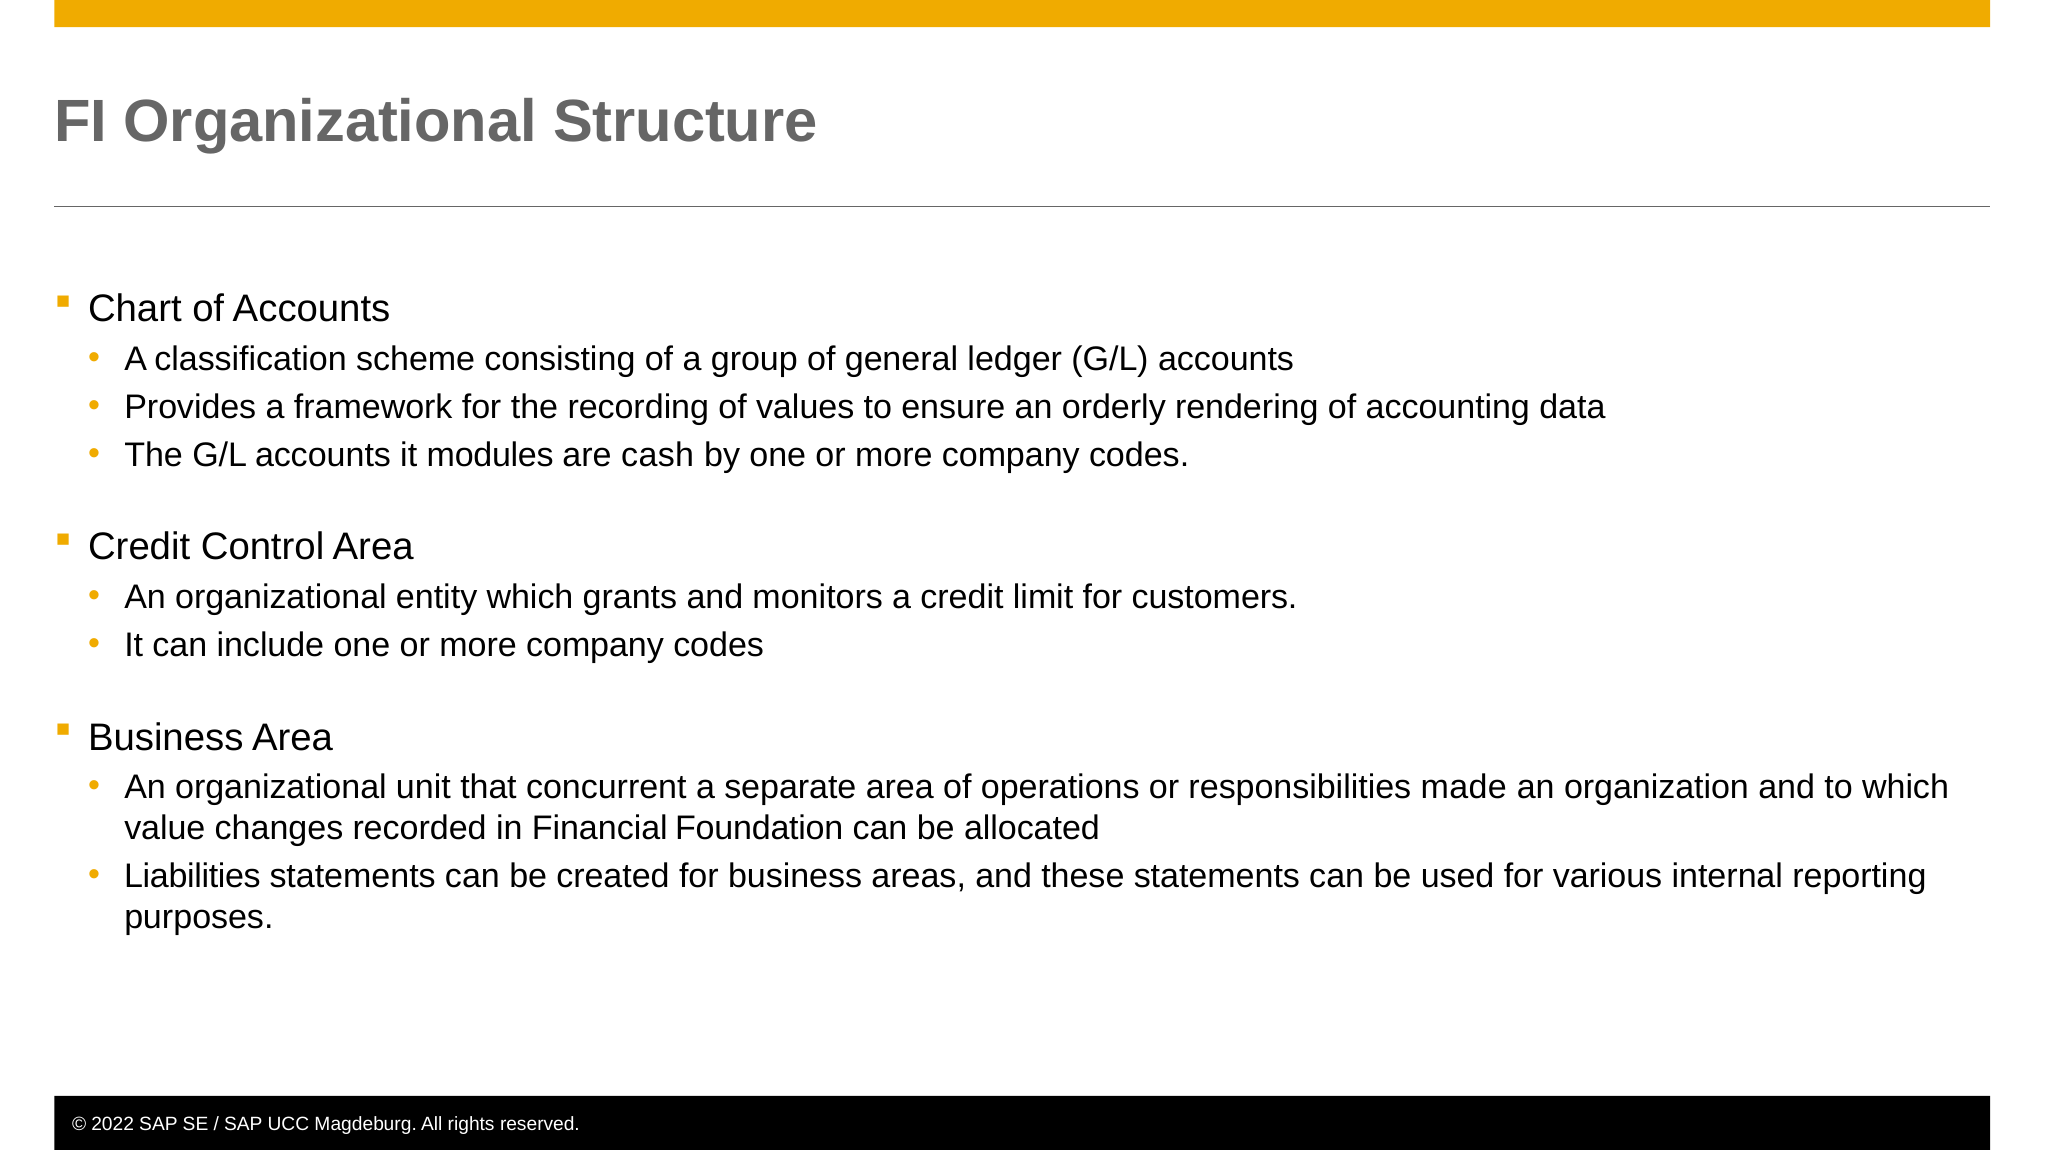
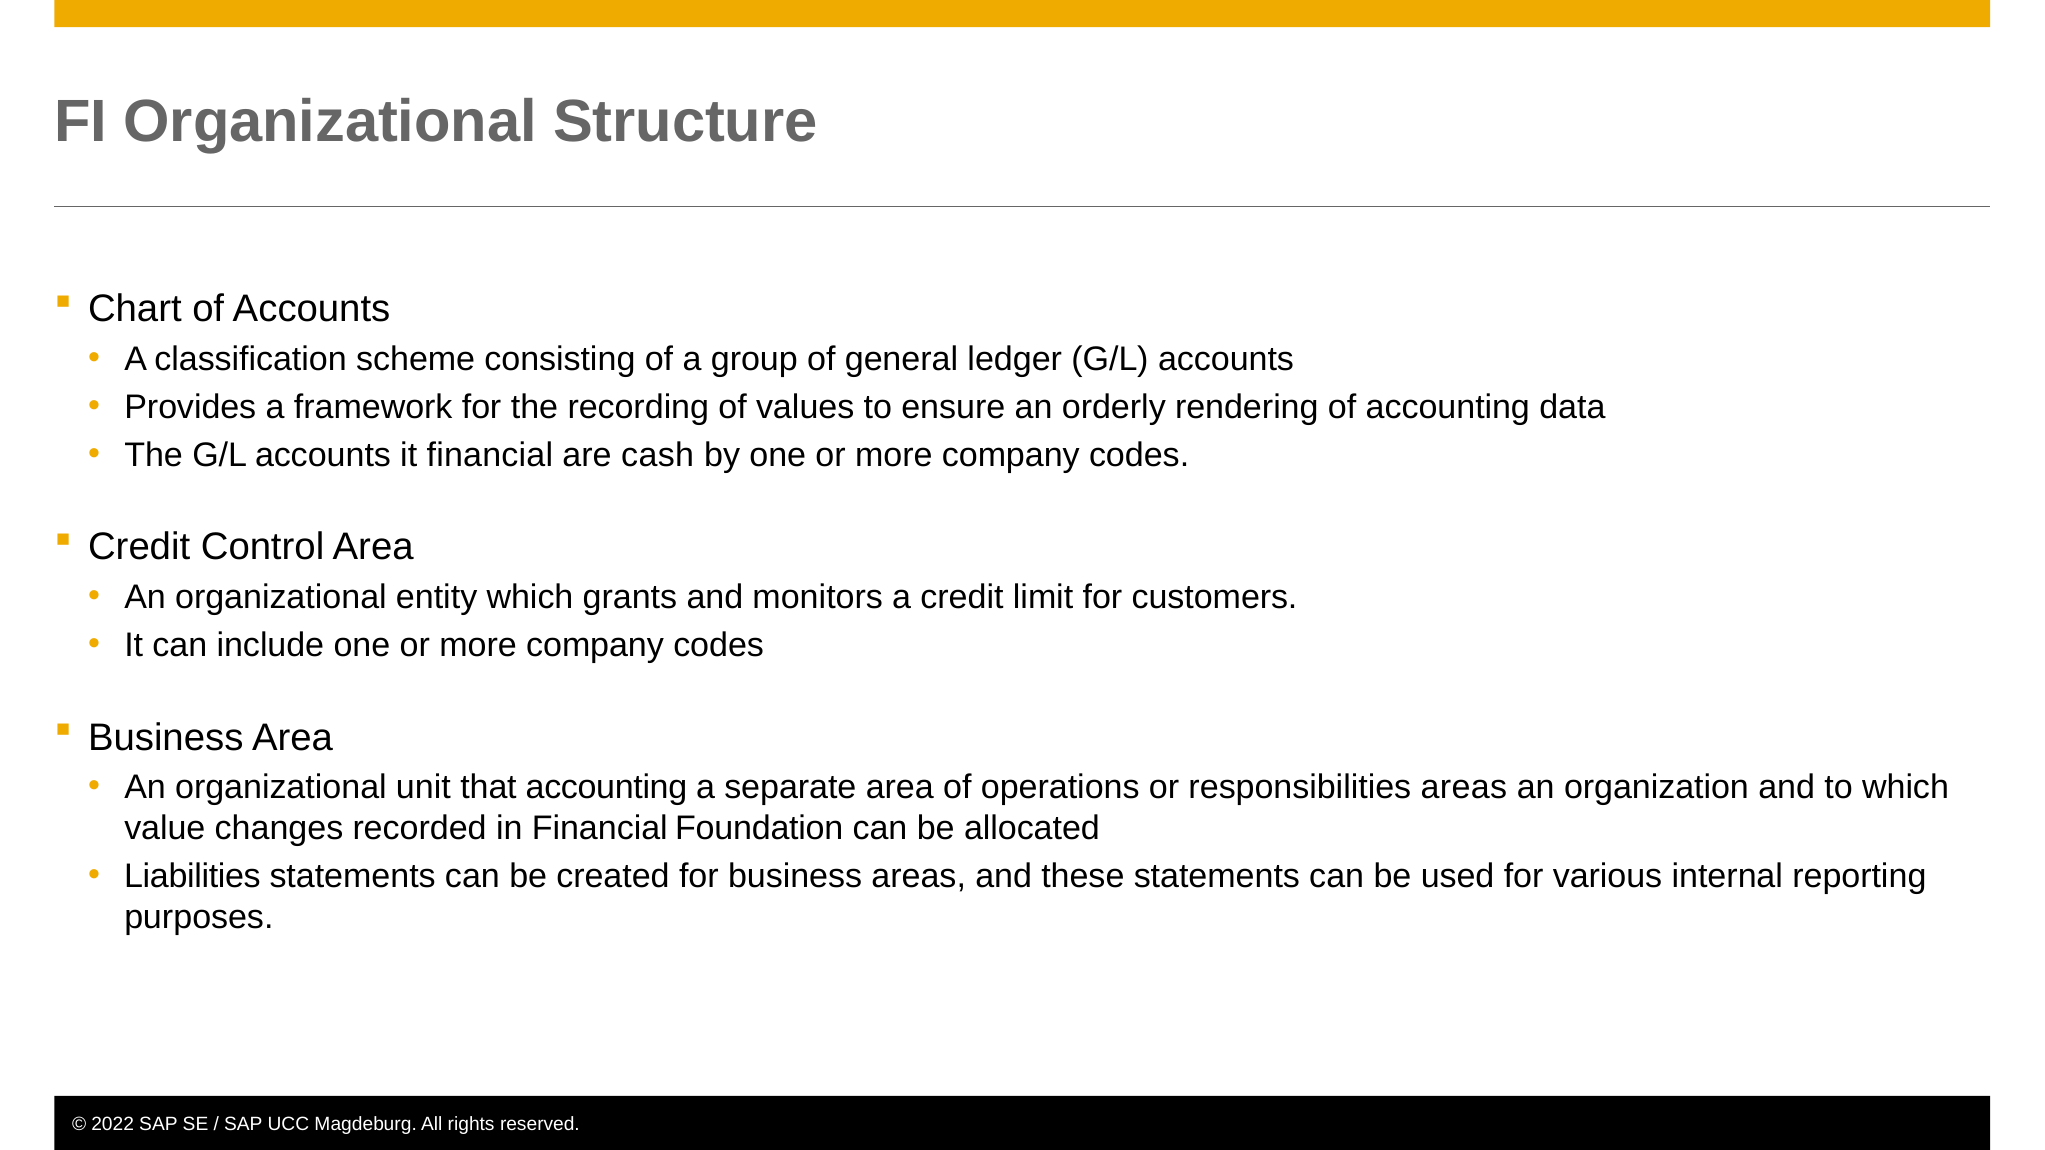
it modules: modules -> financial
that concurrent: concurrent -> accounting
responsibilities made: made -> areas
